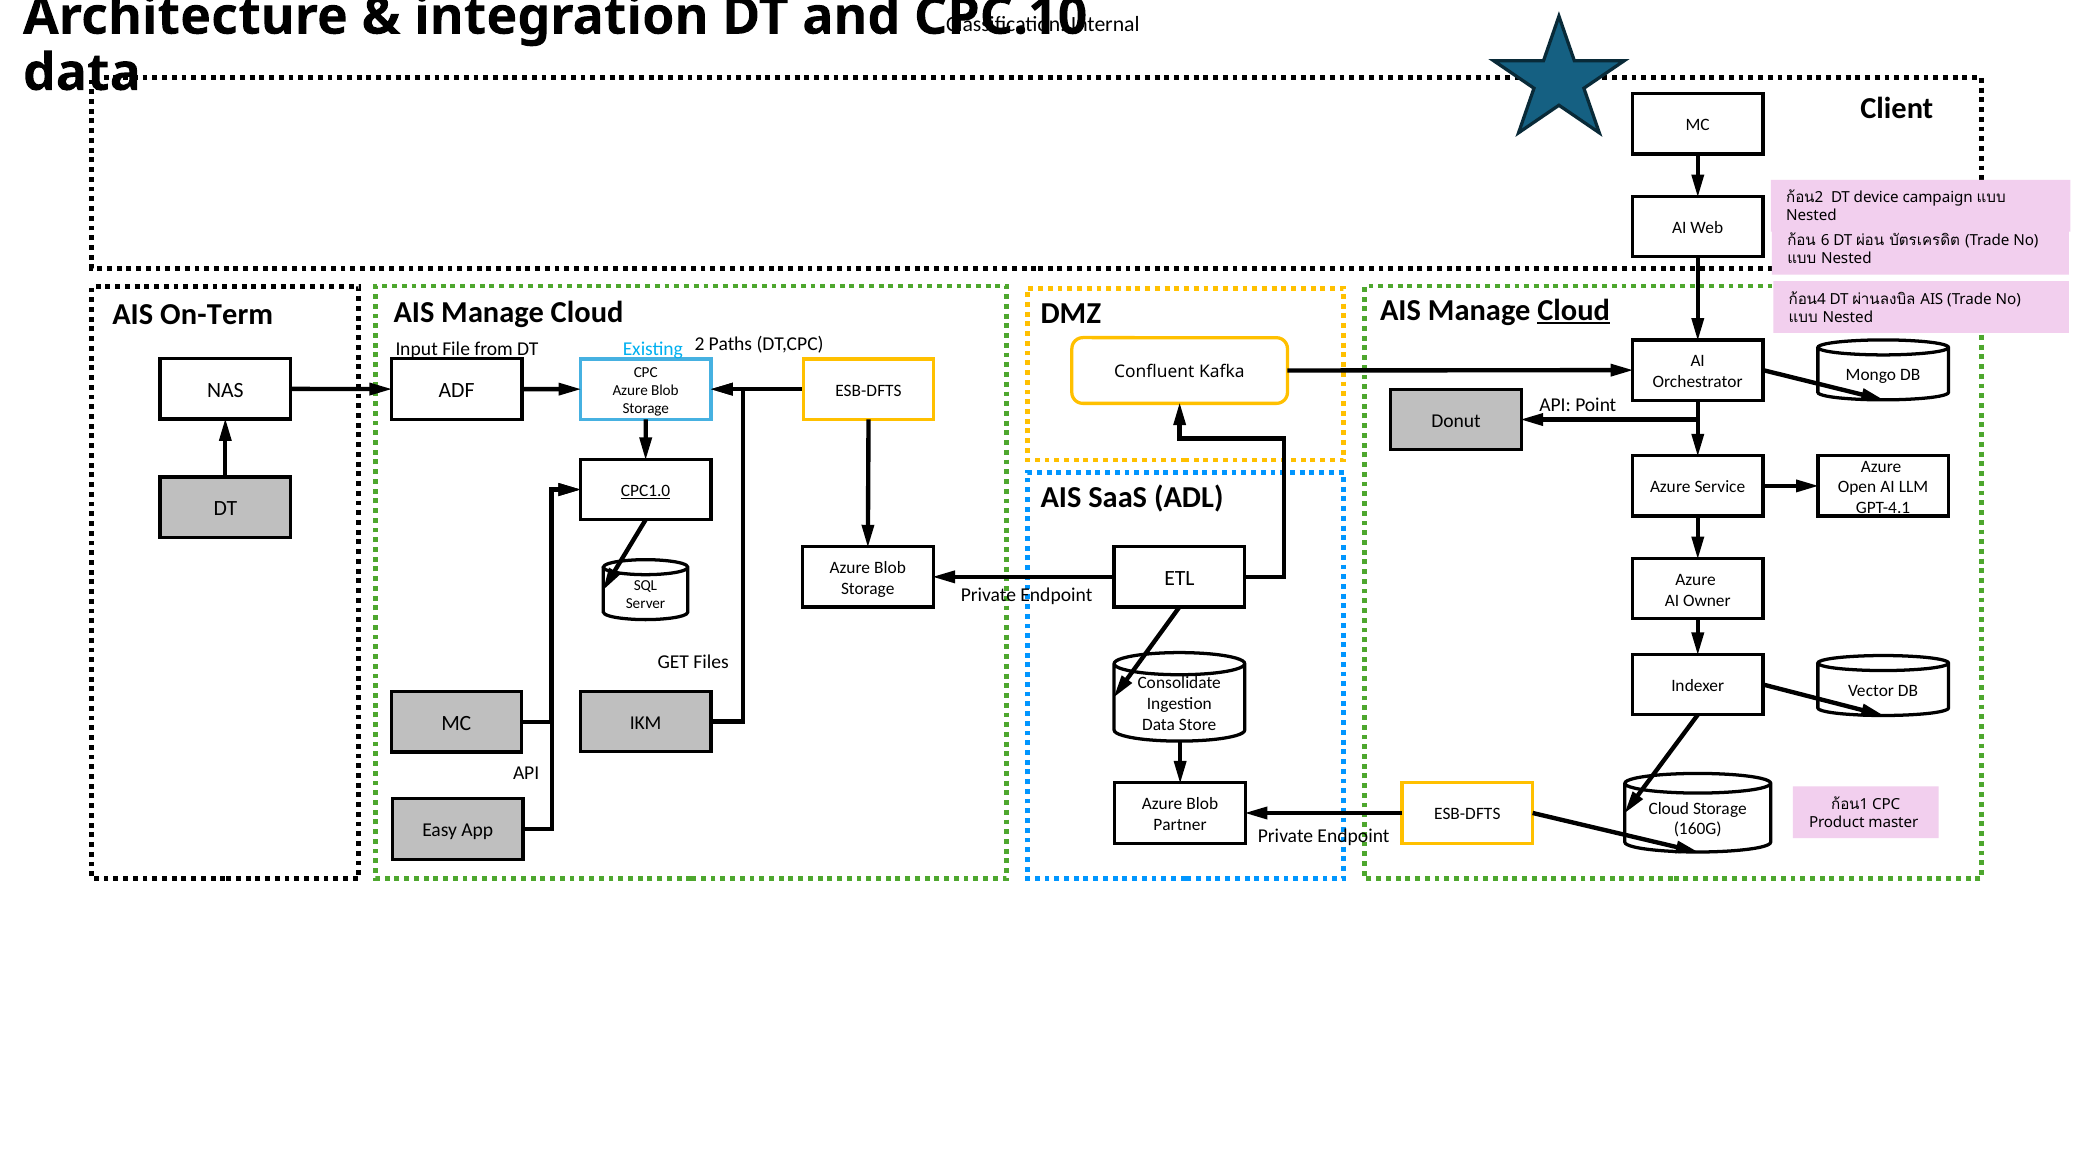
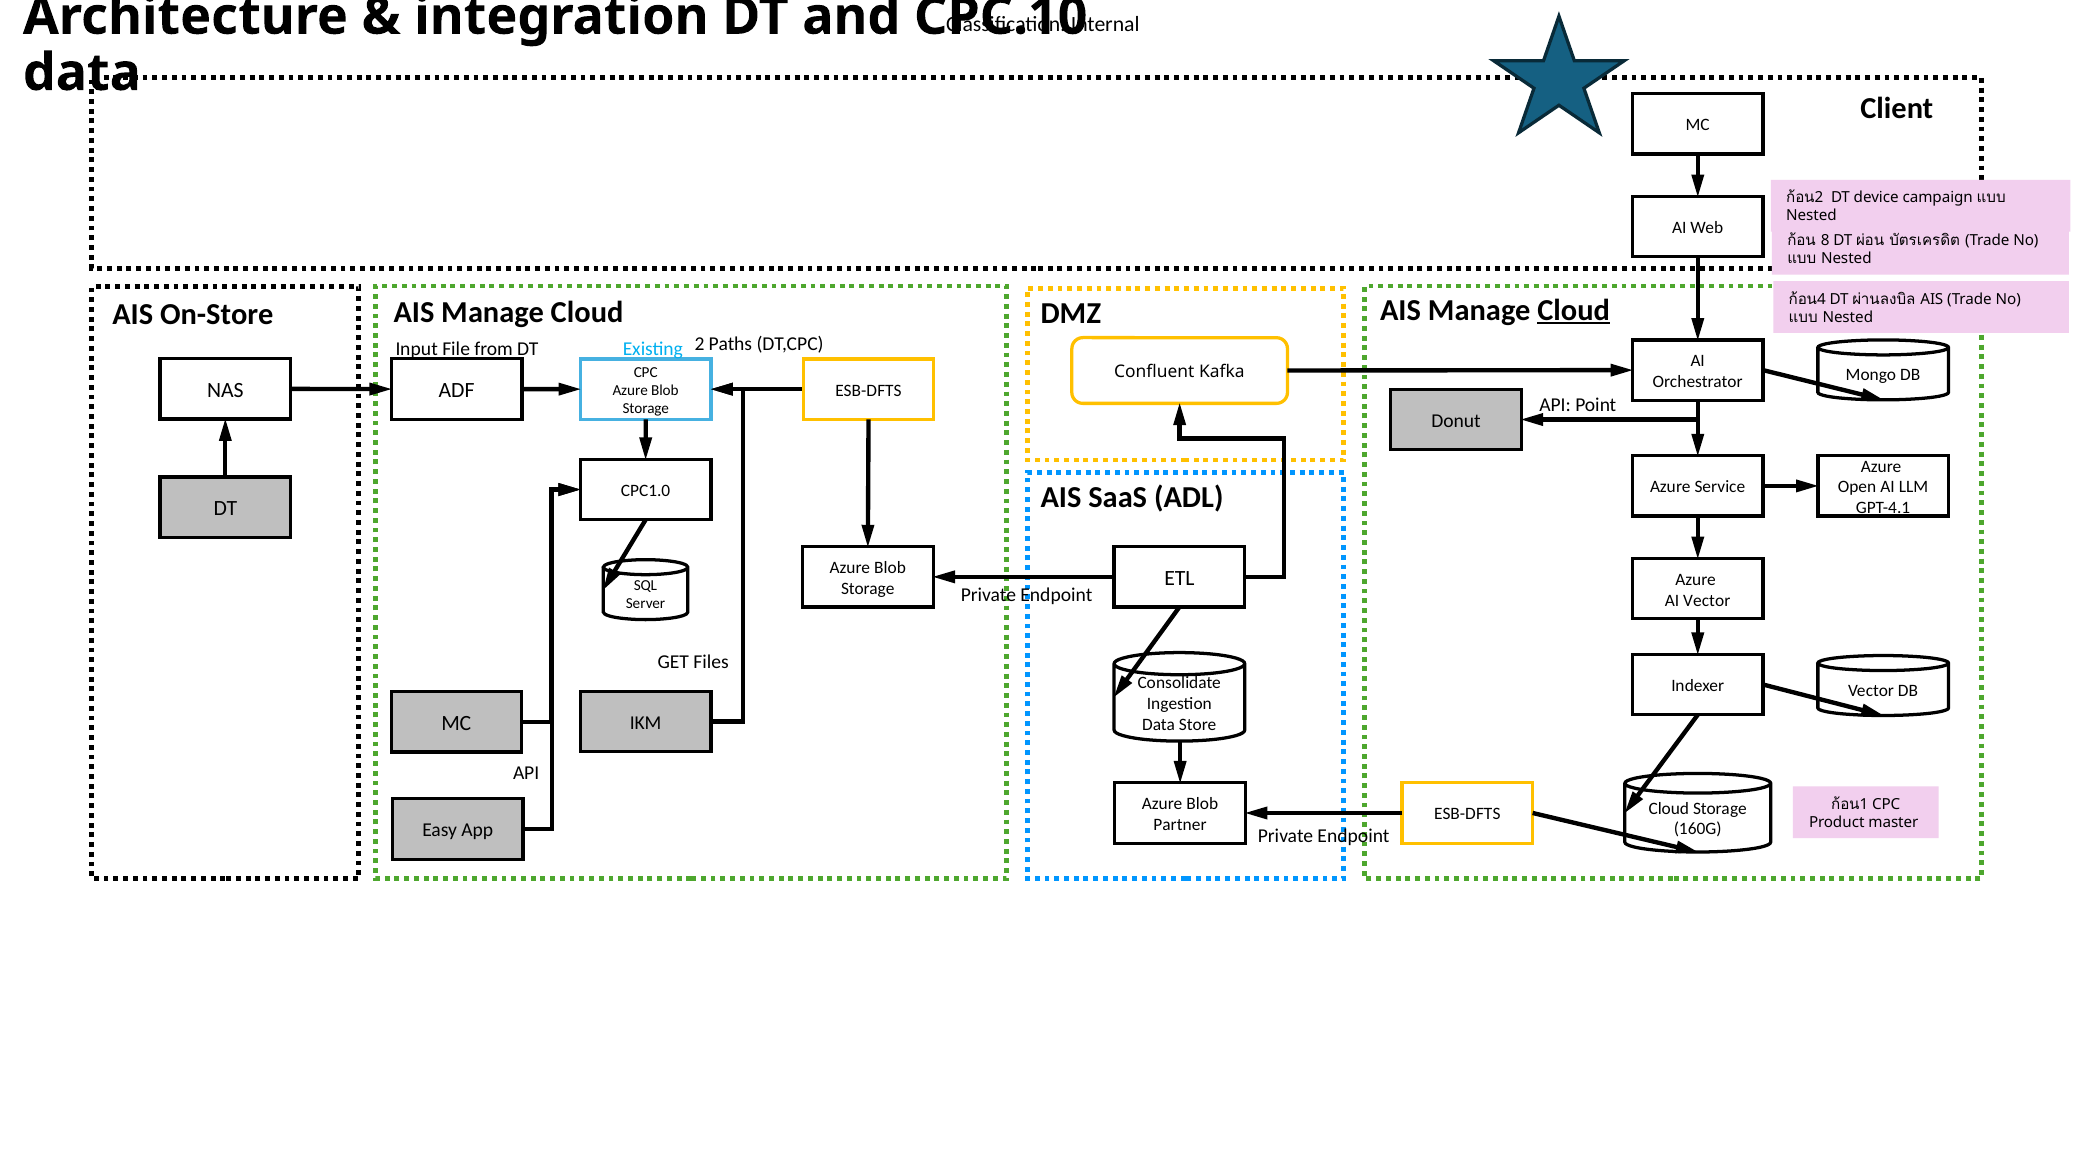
6: 6 -> 8
On-Term: On-Term -> On-Store
CPC1.0 underline: present -> none
AI Owner: Owner -> Vector
